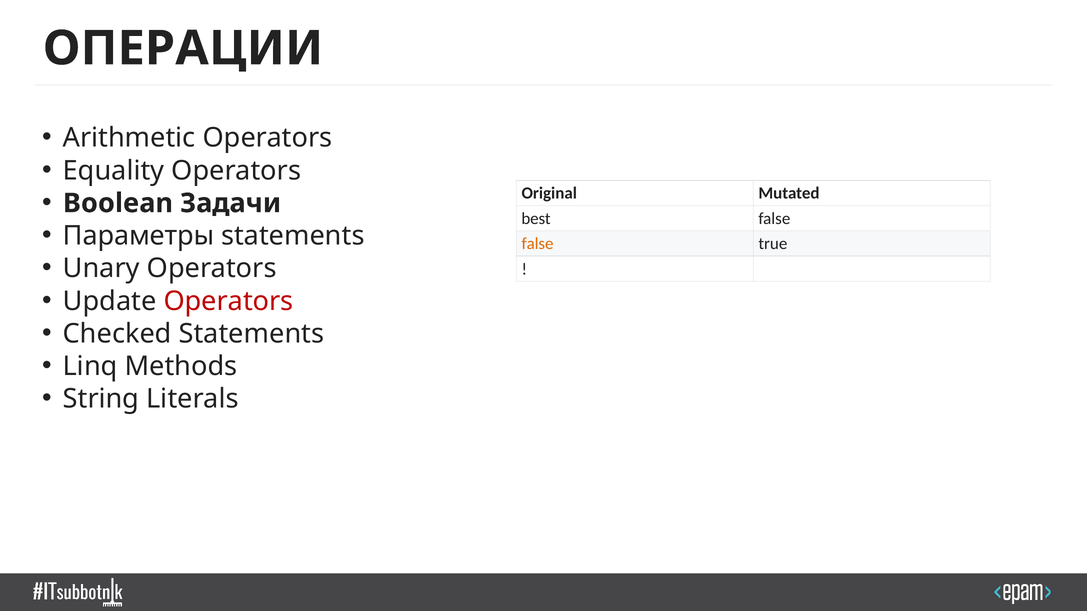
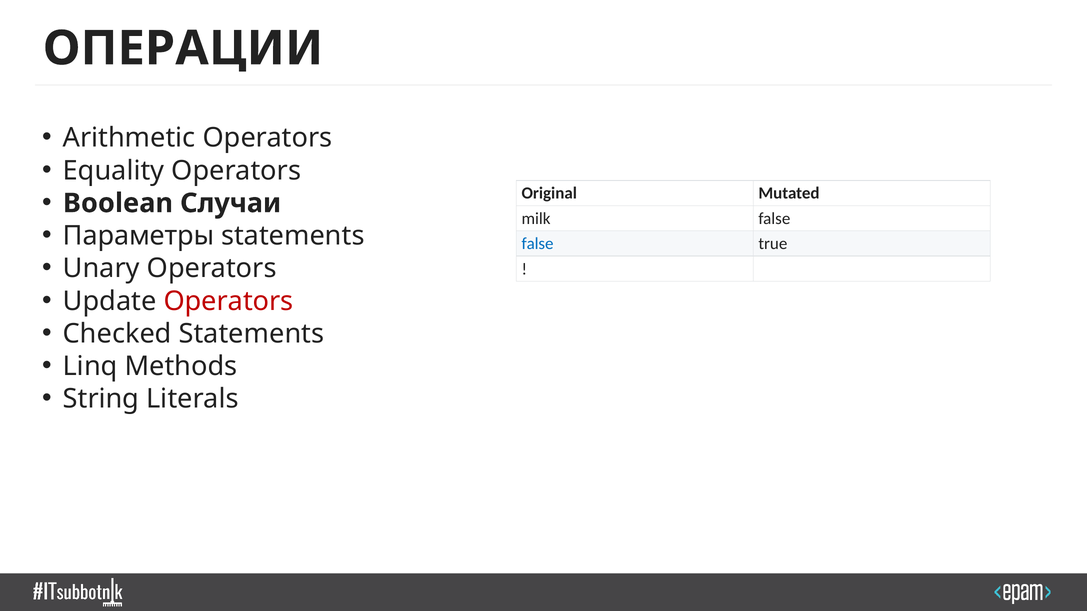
Задачи: Задачи -> Случаи
best: best -> milk
false at (538, 244) colour: orange -> blue
